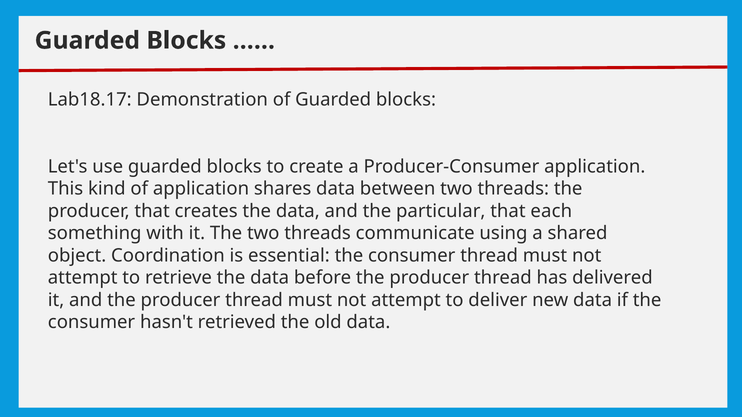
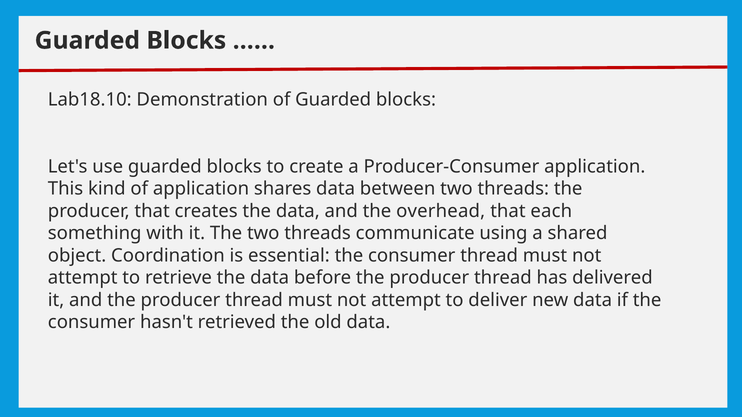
Lab18.17: Lab18.17 -> Lab18.10
particular: particular -> overhead
